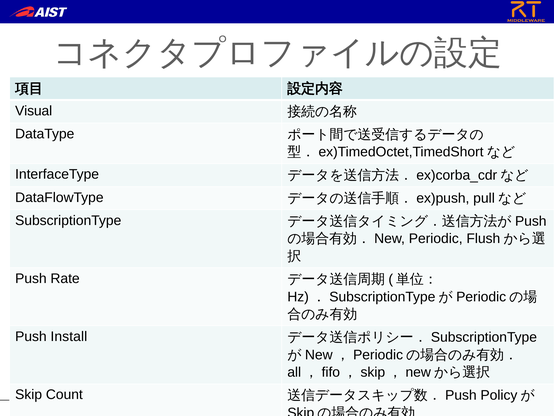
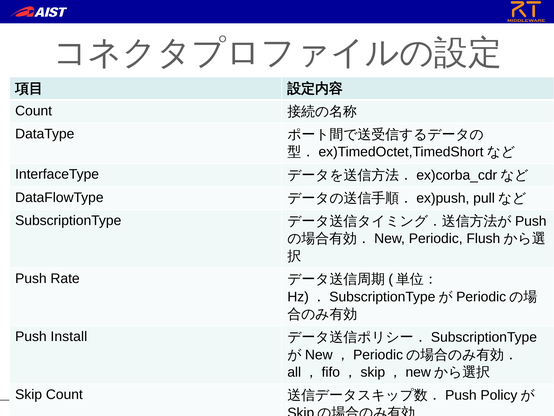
Visual at (34, 111): Visual -> Count
